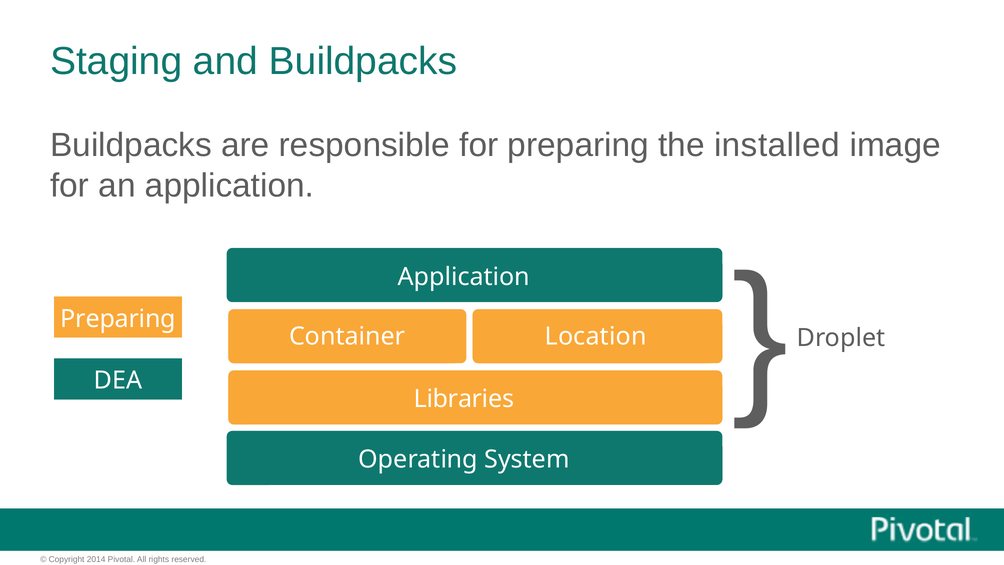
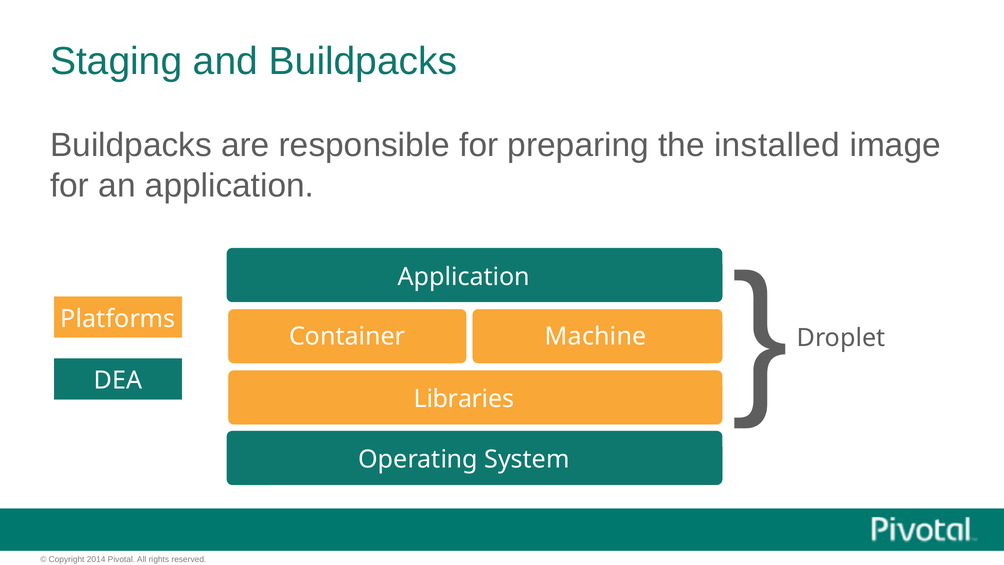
Preparing at (118, 319): Preparing -> Platforms
Location: Location -> Machine
